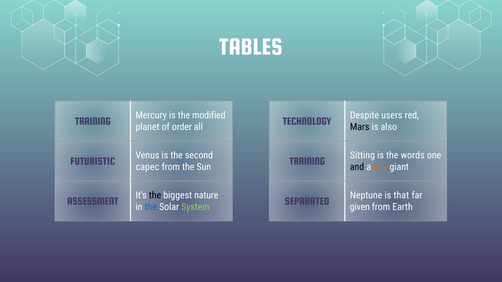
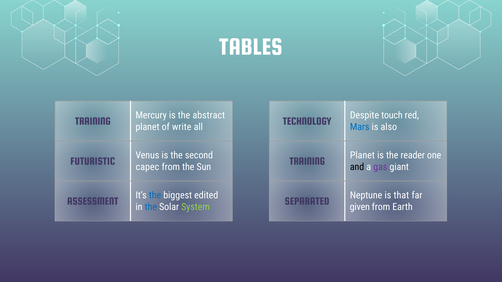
modified: modified -> abstract
users: users -> touch
order: order -> write
Mars colour: black -> blue
TRAINING Sitting: Sitting -> Planet
words: words -> reader
gas colour: orange -> purple
the at (155, 196) colour: black -> blue
nature: nature -> edited
